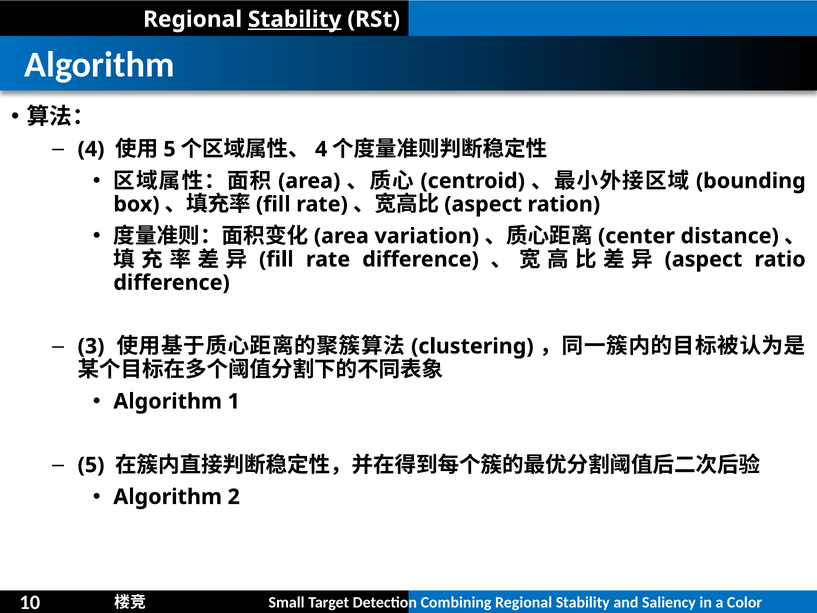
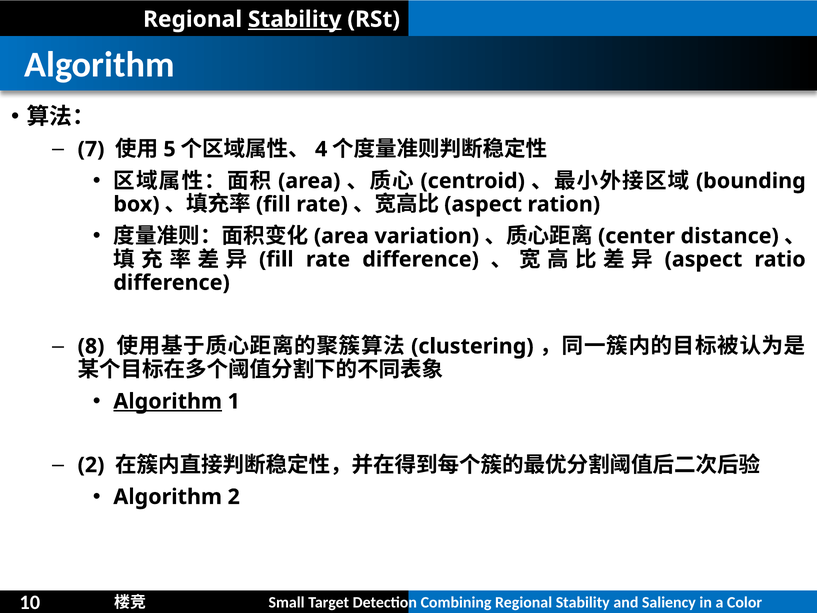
4 at (91, 149): 4 -> 7
3: 3 -> 8
Algorithm at (168, 401) underline: none -> present
5 at (91, 465): 5 -> 2
